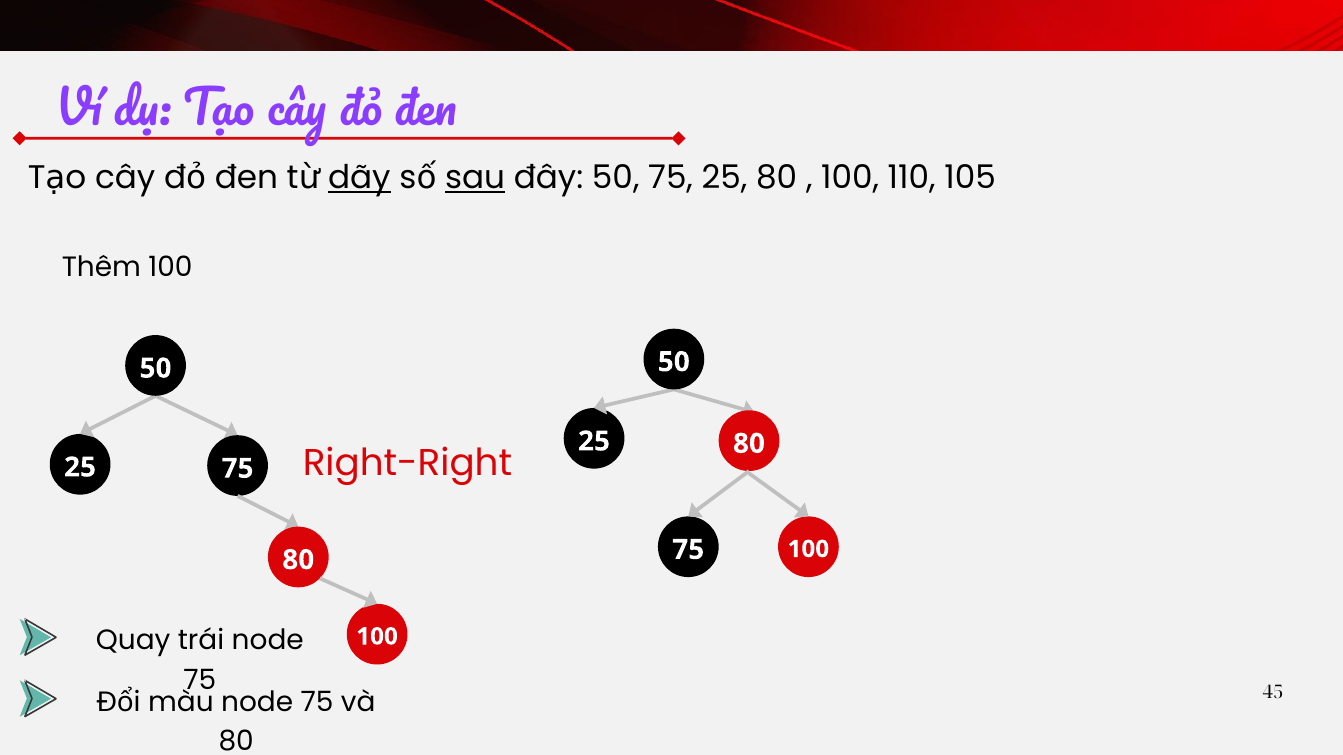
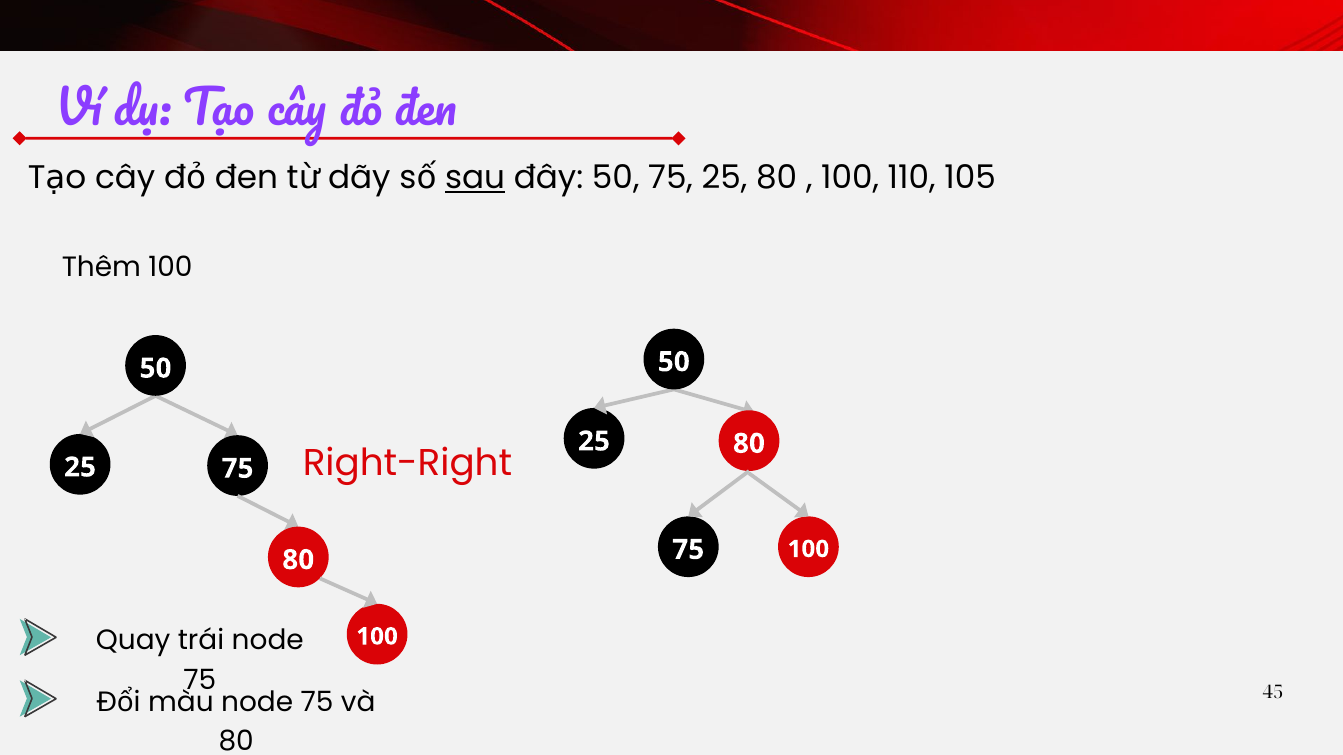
dãy underline: present -> none
